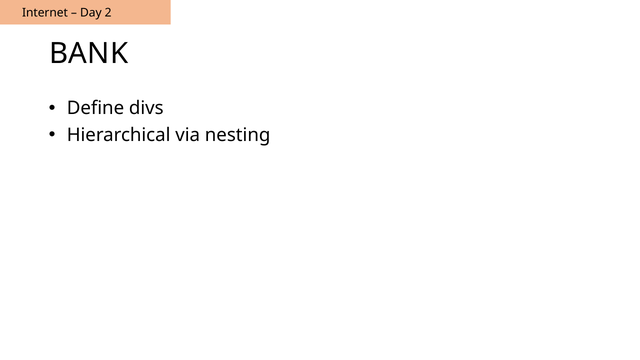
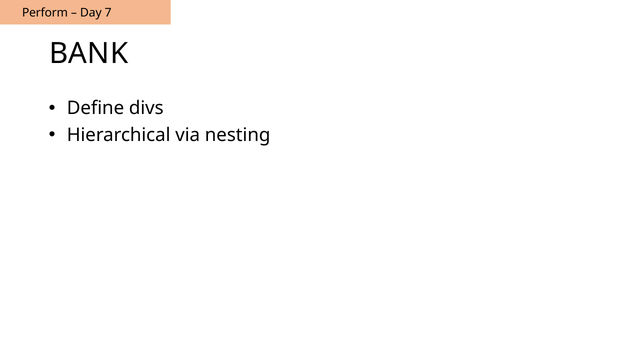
Internet: Internet -> Perform
2: 2 -> 7
